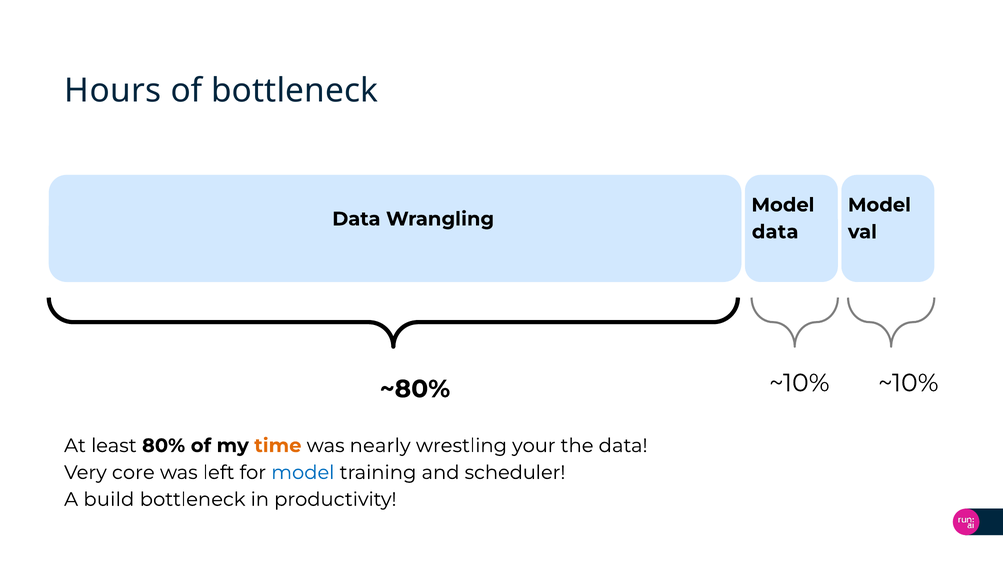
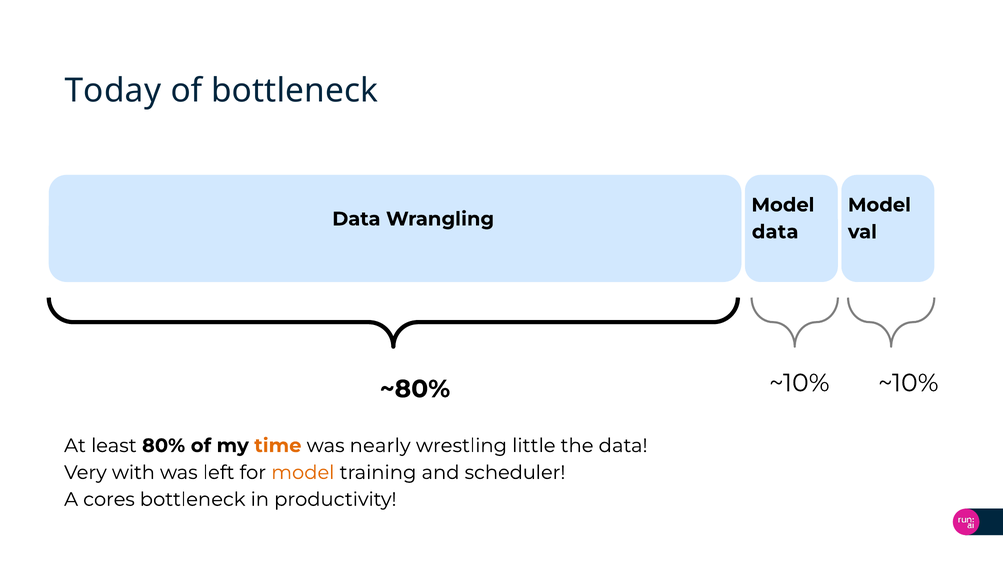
Hours: Hours -> Today
your: your -> little
core: core -> with
model at (303, 473) colour: blue -> orange
build: build -> cores
